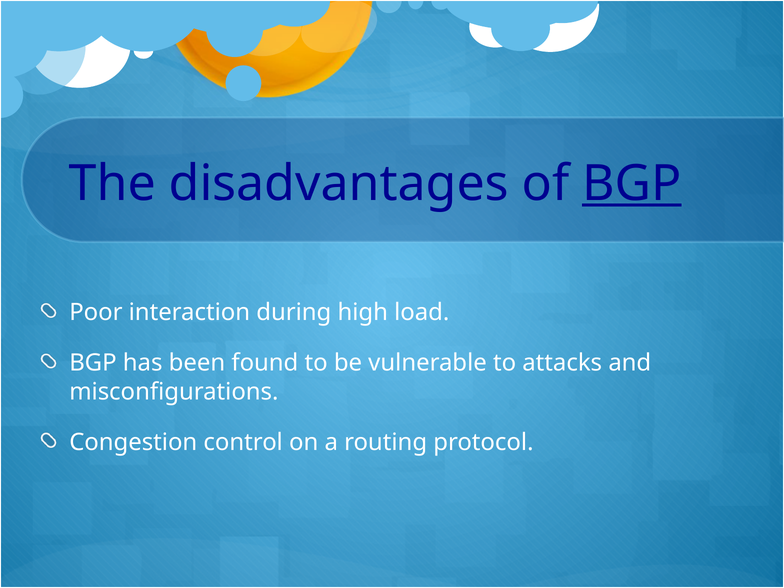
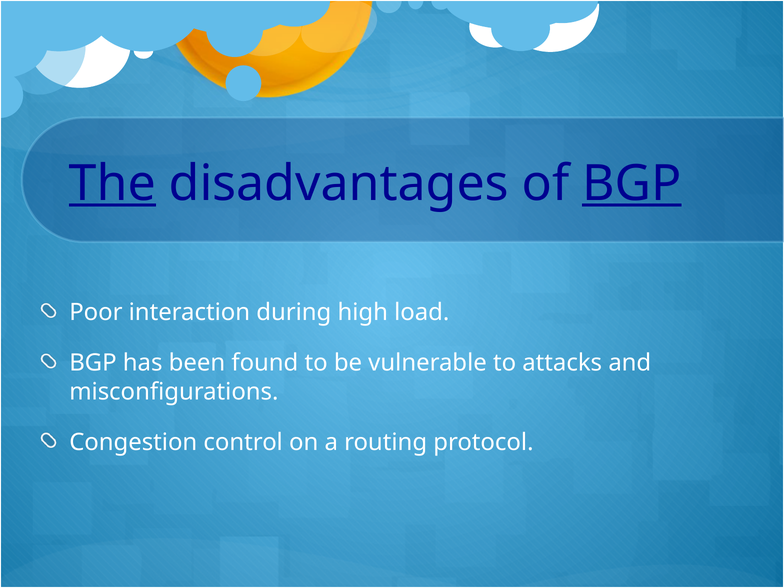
The underline: none -> present
